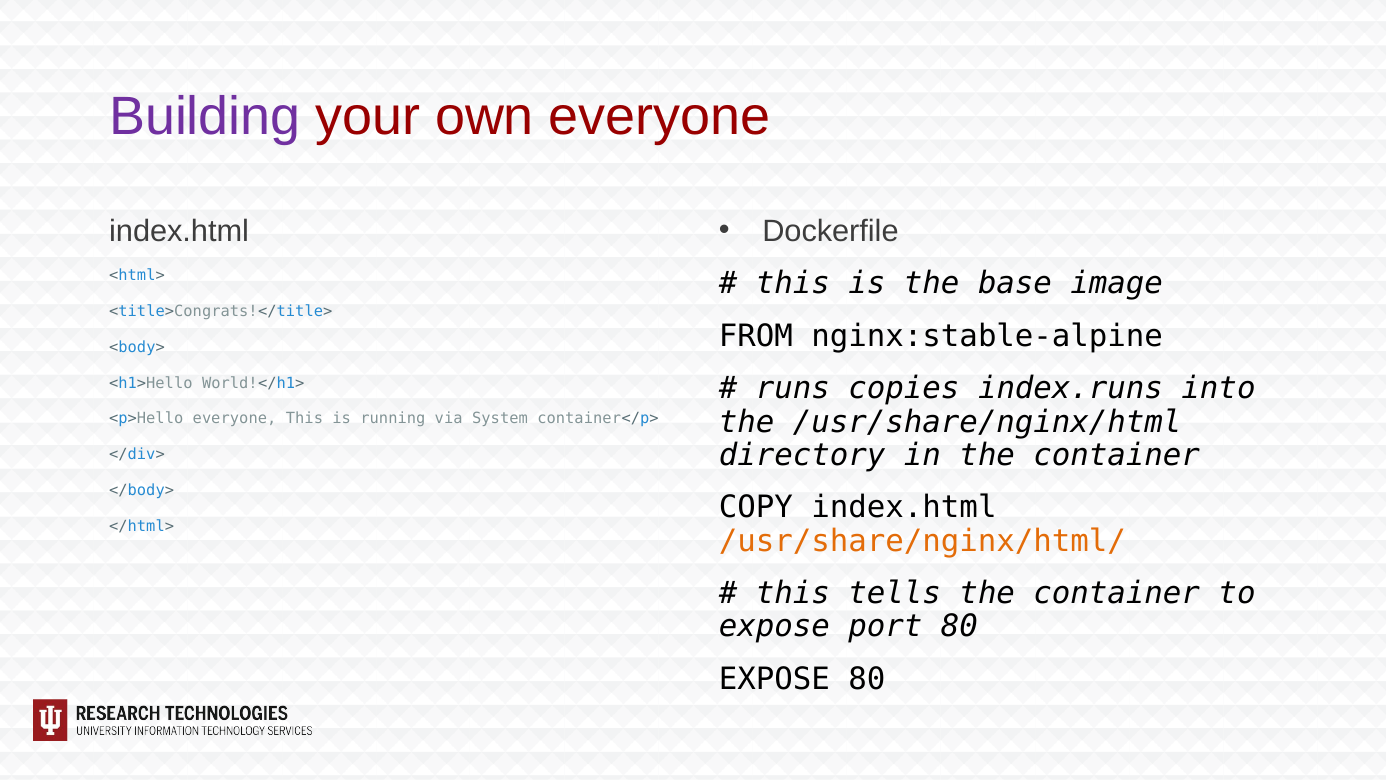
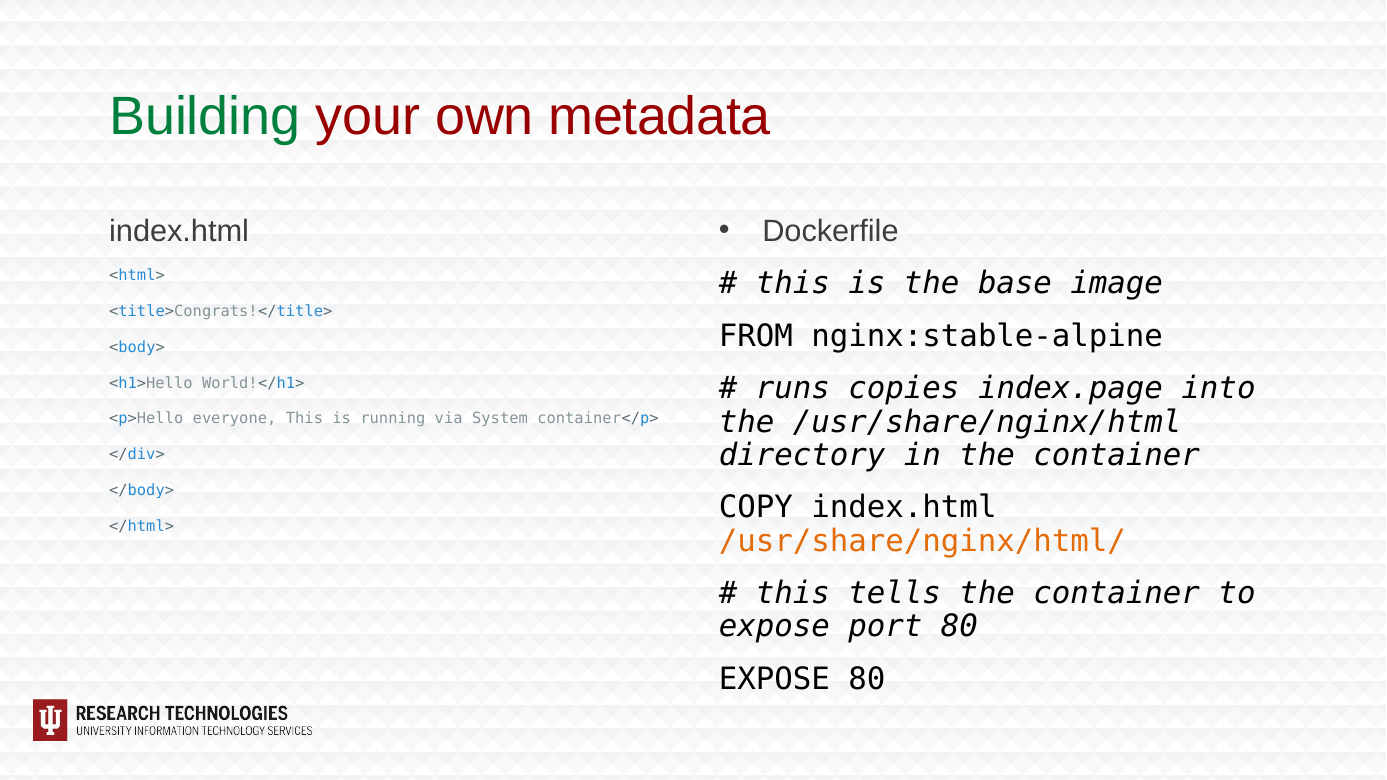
Building colour: purple -> green
own everyone: everyone -> metadata
index.runs: index.runs -> index.page
